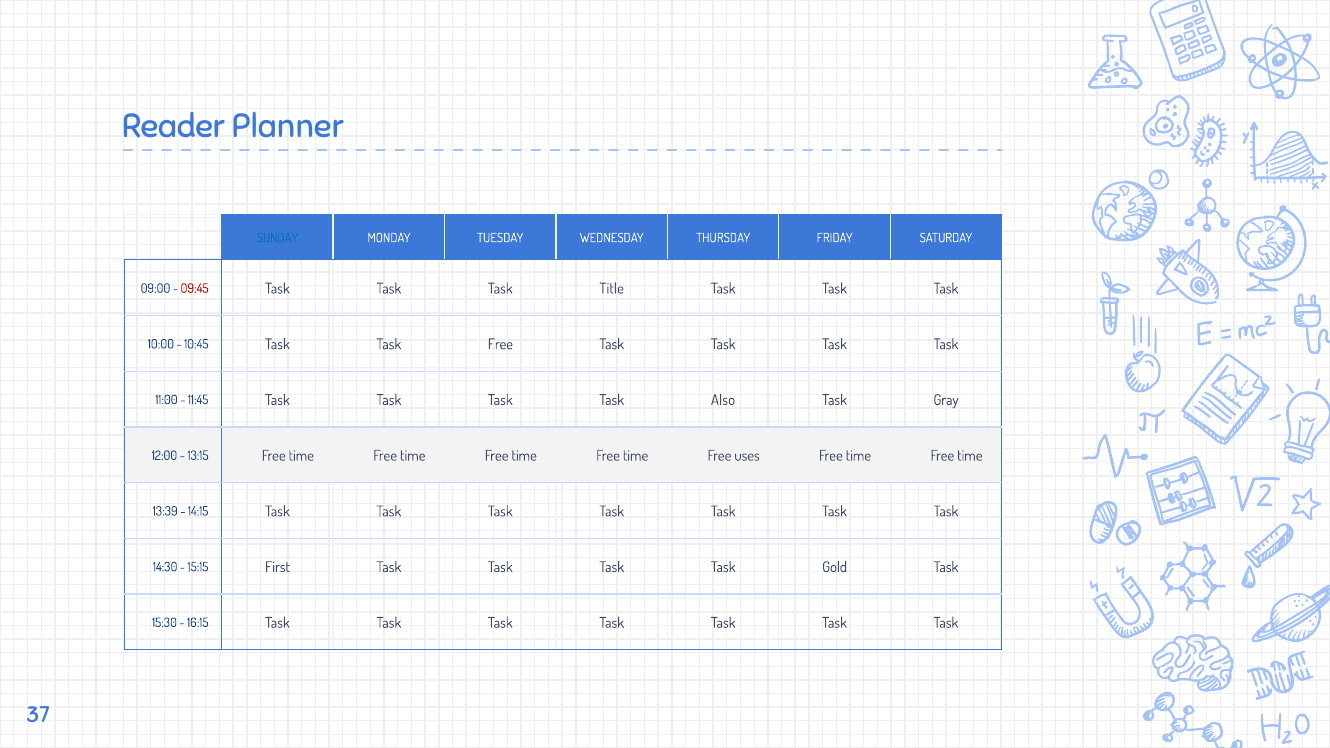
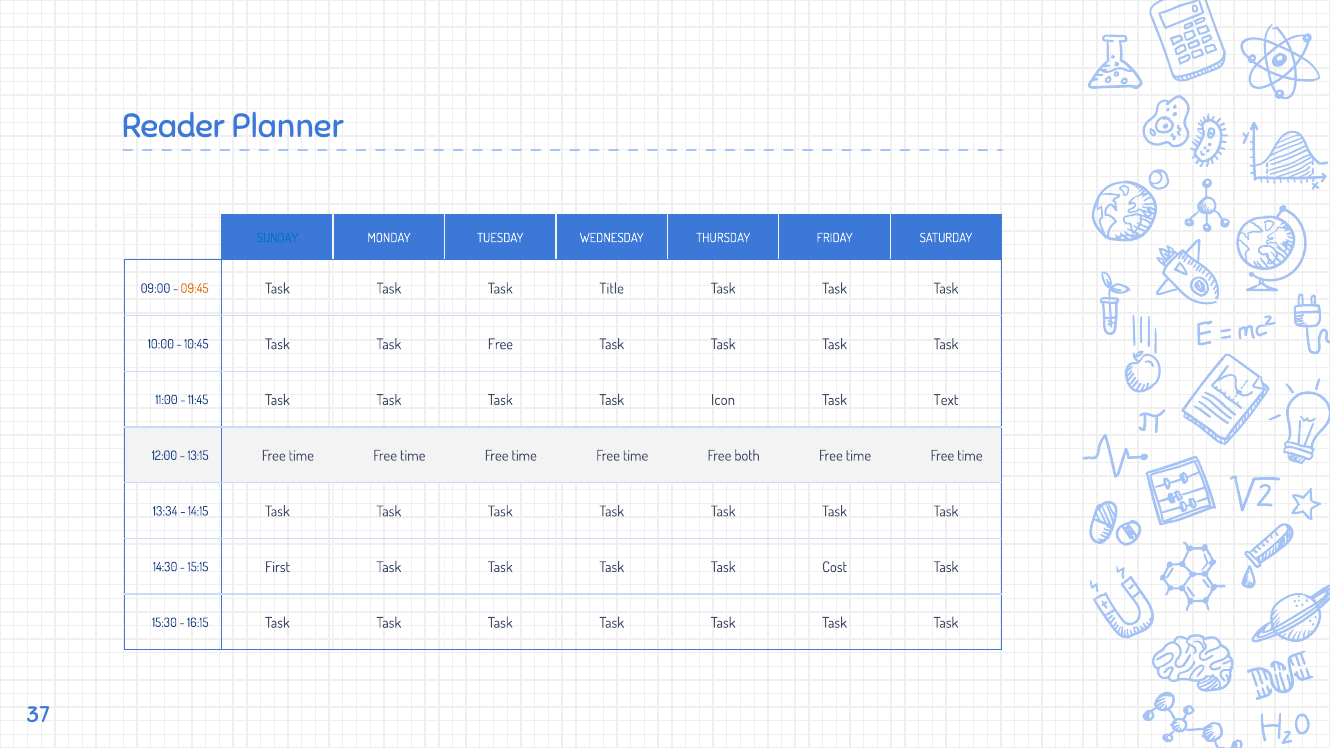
09:45 colour: red -> orange
Also: Also -> Icon
Gray: Gray -> Text
uses: uses -> both
13:39: 13:39 -> 13:34
Gold: Gold -> Cost
